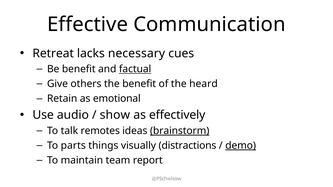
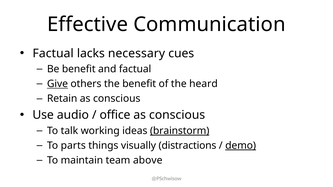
Retreat at (53, 53): Retreat -> Factual
factual at (135, 69) underline: present -> none
Give underline: none -> present
emotional at (117, 99): emotional -> conscious
show: show -> office
effectively at (177, 115): effectively -> conscious
remotes: remotes -> working
report: report -> above
